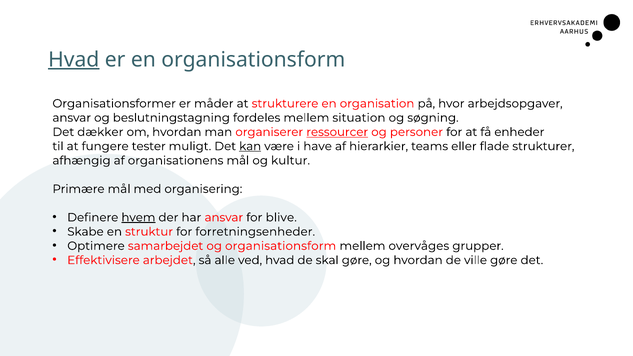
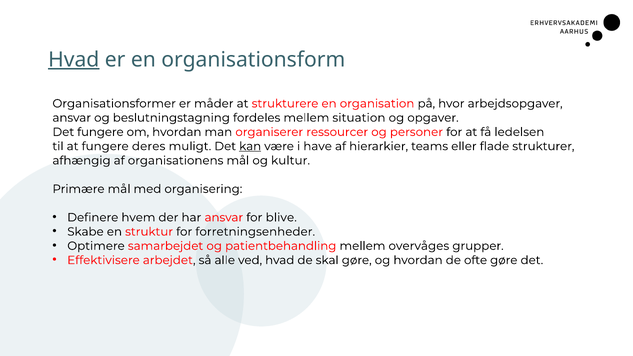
søgning: søgning -> opgaver
Det dækker: dækker -> fungere
ressourcer underline: present -> none
enheder: enheder -> ledelsen
tester: tester -> deres
hvem underline: present -> none
og organisationsform: organisationsform -> patientbehandling
ville: ville -> ofte
